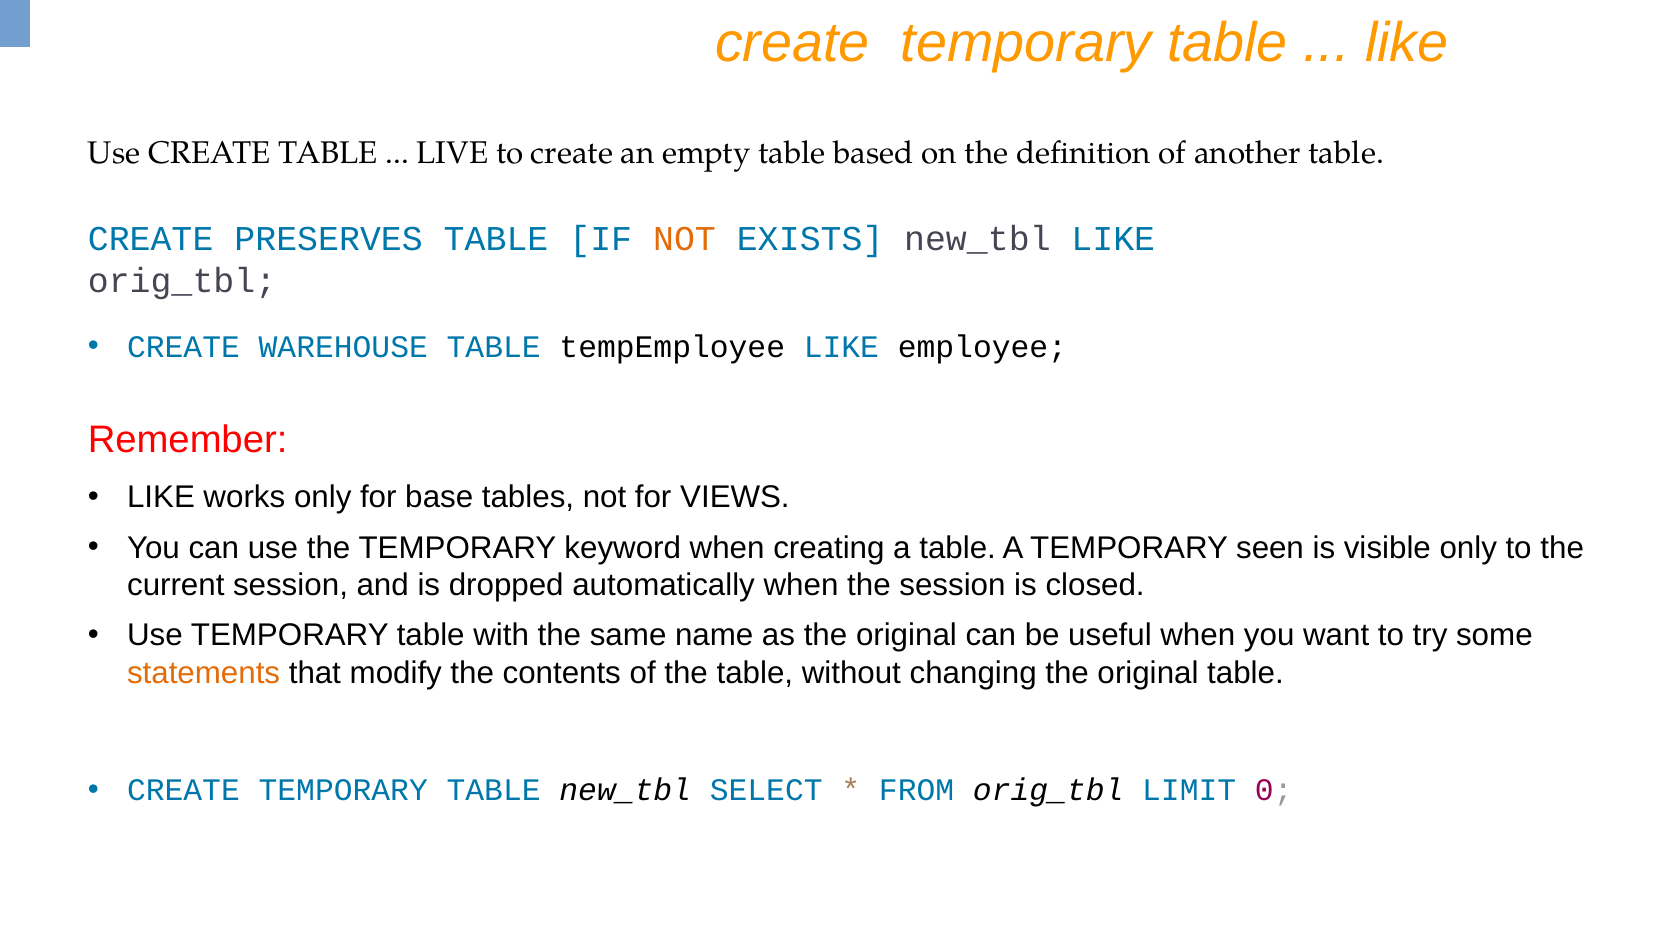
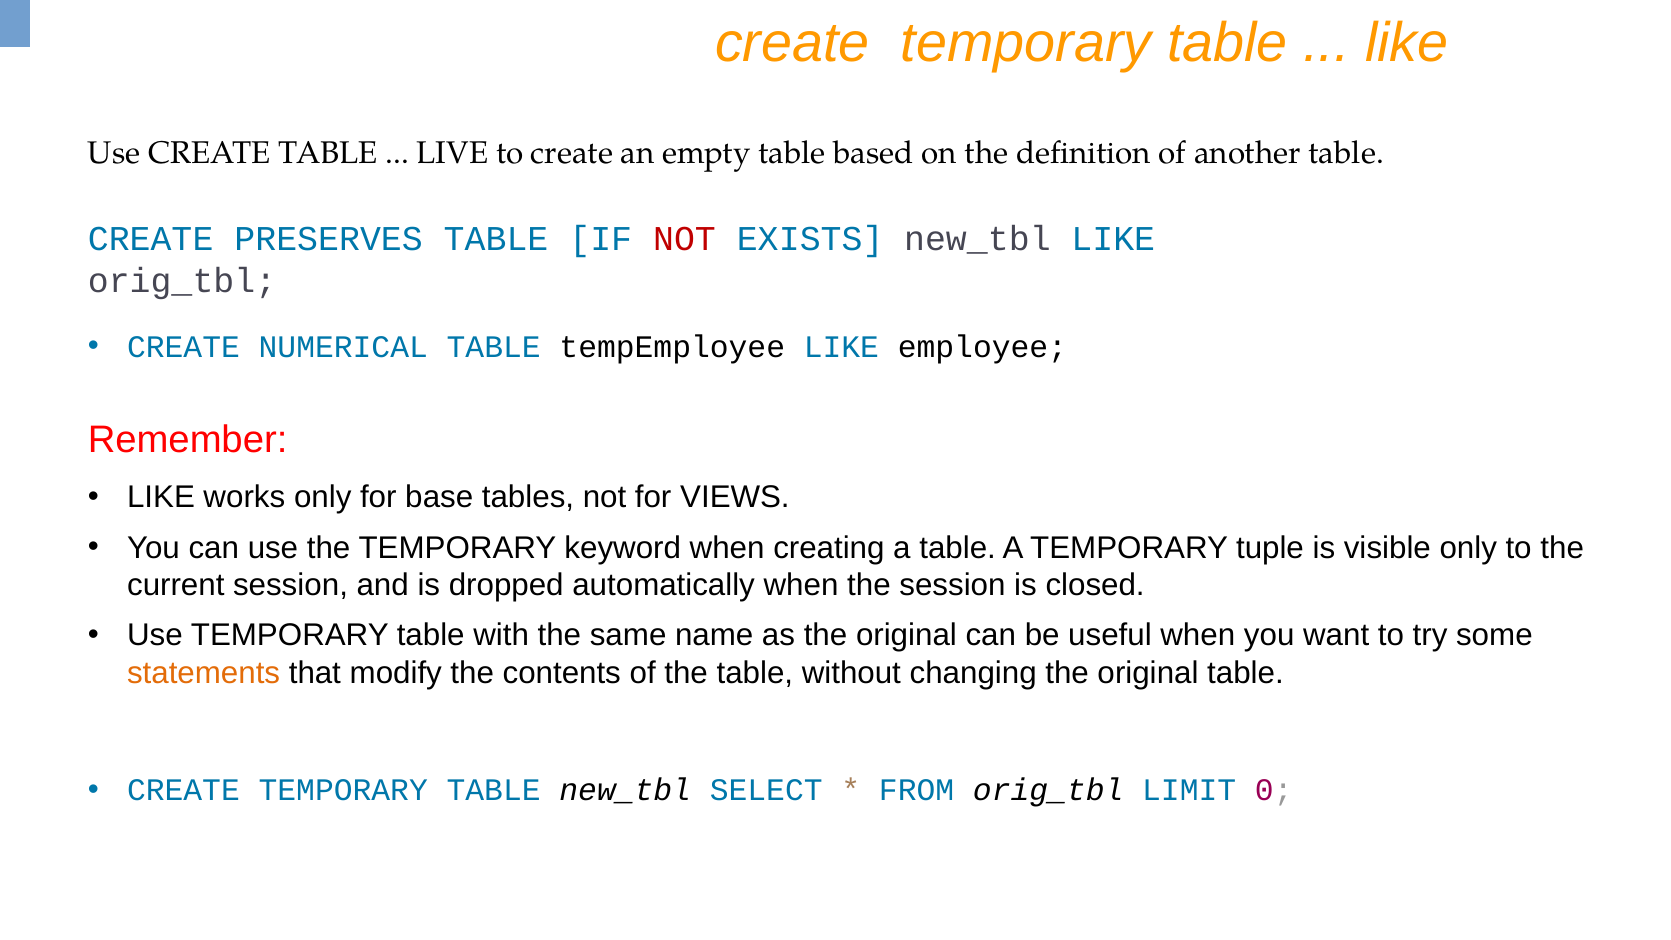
NOT at (684, 239) colour: orange -> red
WAREHOUSE: WAREHOUSE -> NUMERICAL
seen: seen -> tuple
